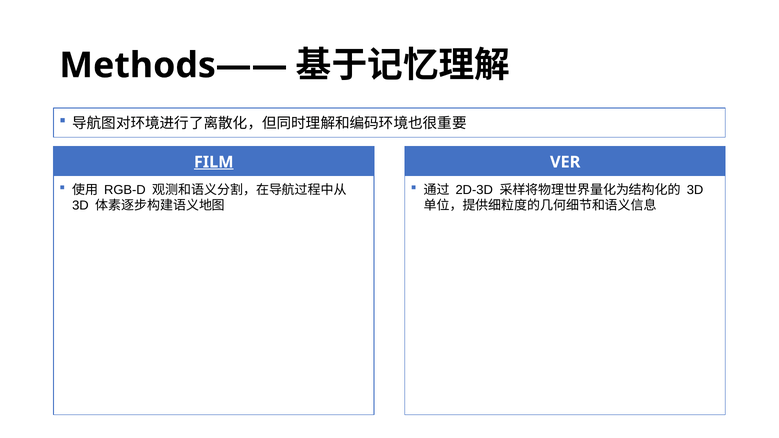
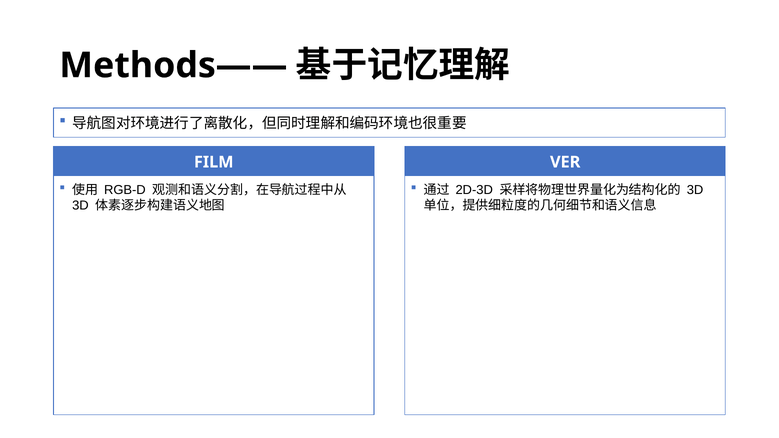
FILM underline: present -> none
